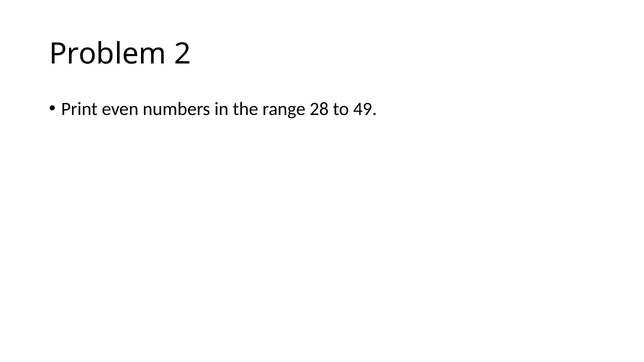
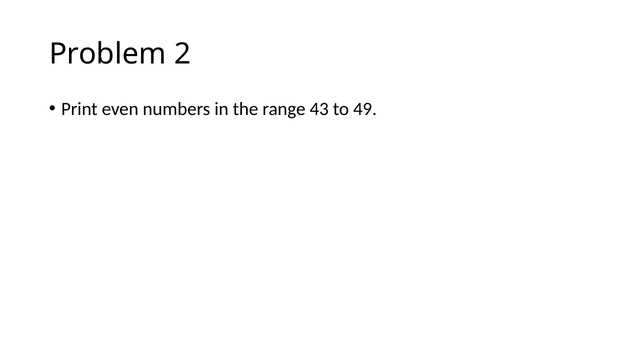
28: 28 -> 43
